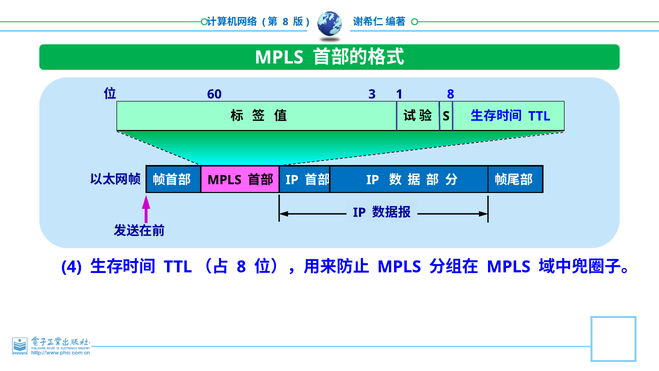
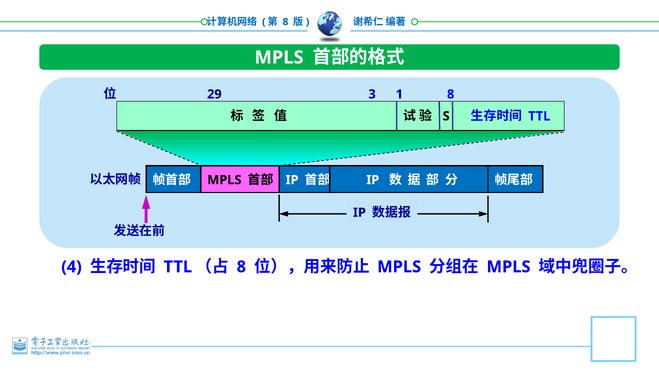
60: 60 -> 29
